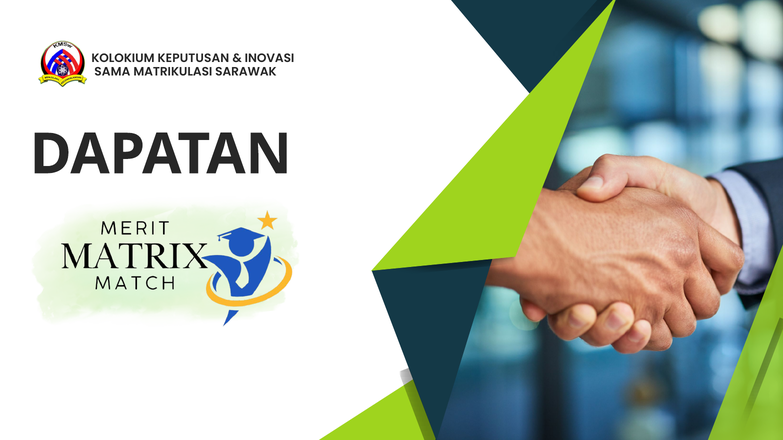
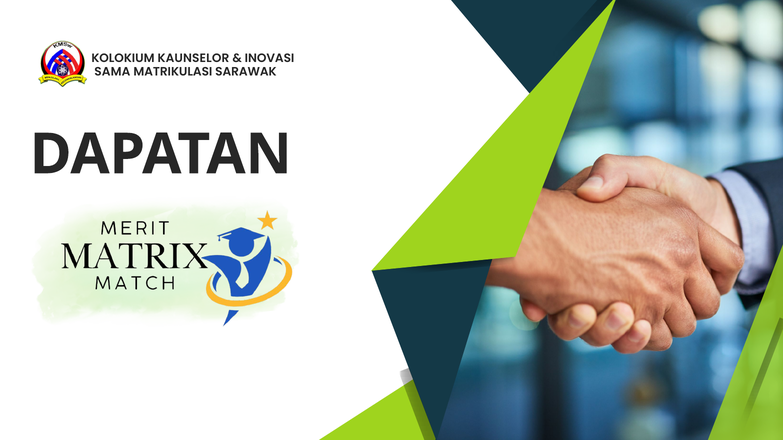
KEPUTUSAN: KEPUTUSAN -> KAUNSELOR
